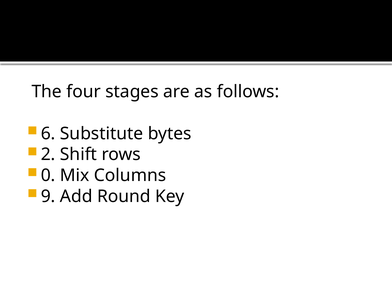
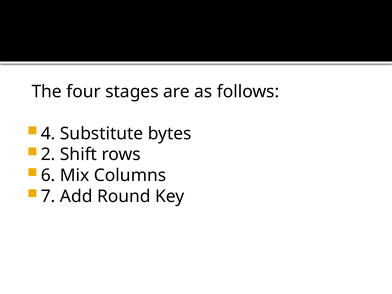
6: 6 -> 4
0: 0 -> 6
9: 9 -> 7
